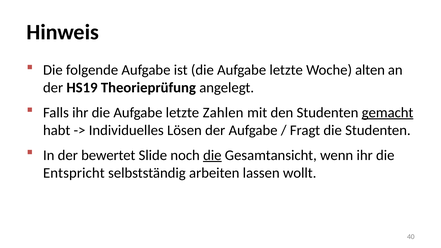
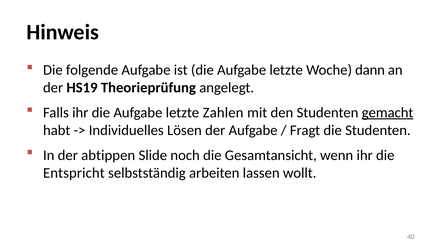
alten: alten -> dann
bewertet: bewertet -> abtippen
die at (212, 155) underline: present -> none
